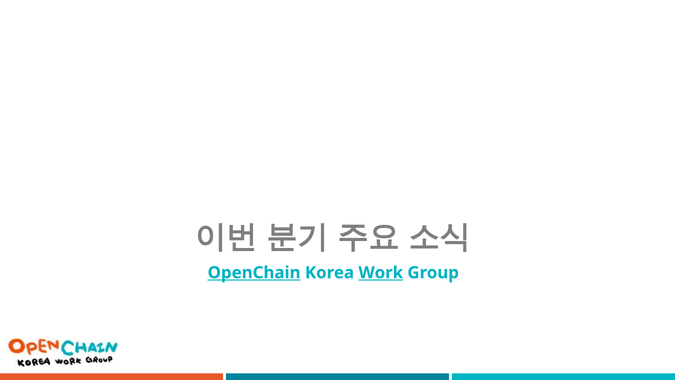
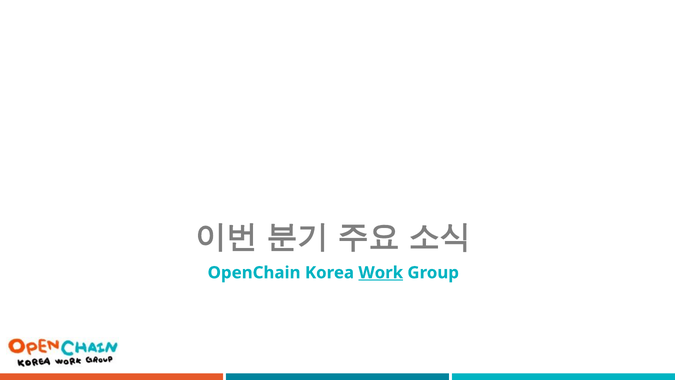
OpenChain underline: present -> none
